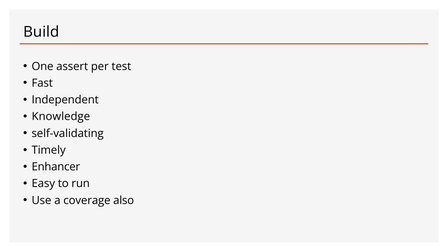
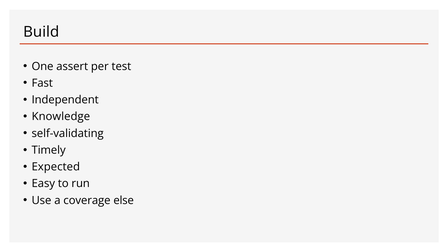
Enhancer: Enhancer -> Expected
also: also -> else
